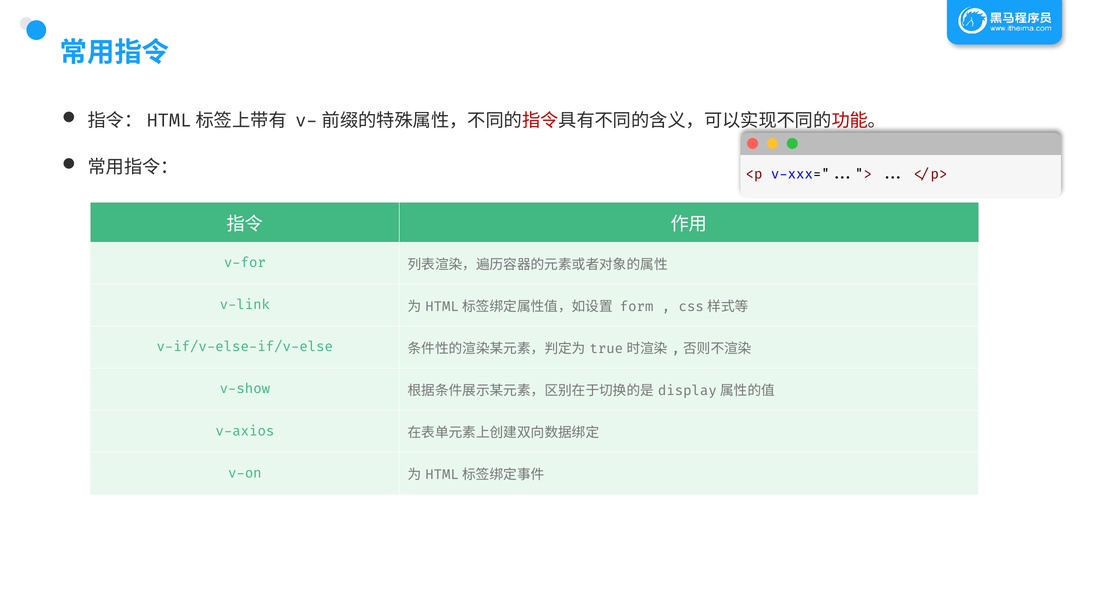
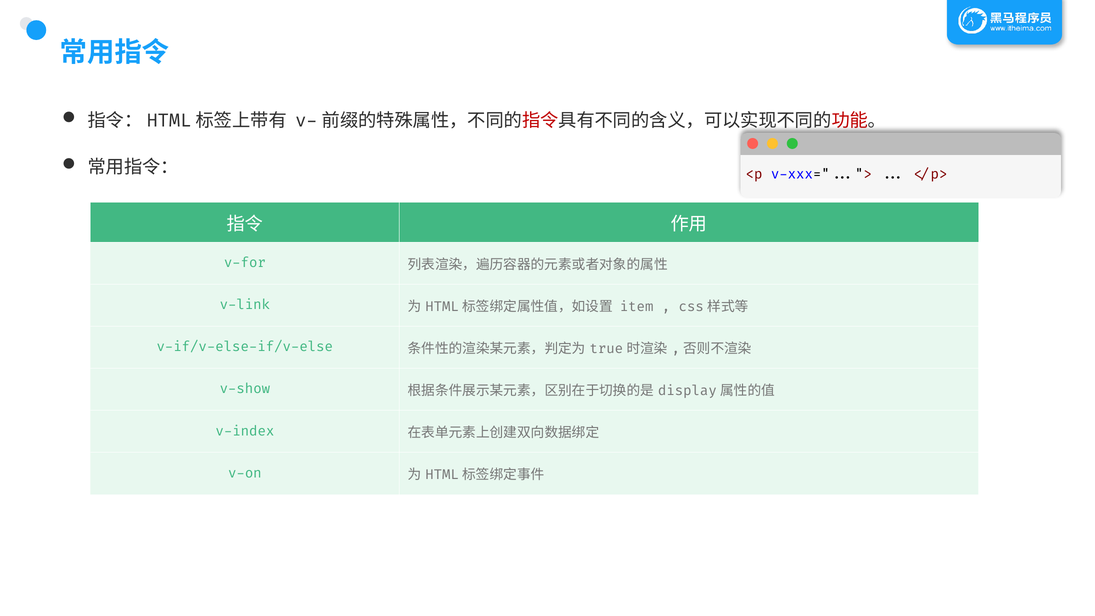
form: form -> item
v-axios: v-axios -> v-index
